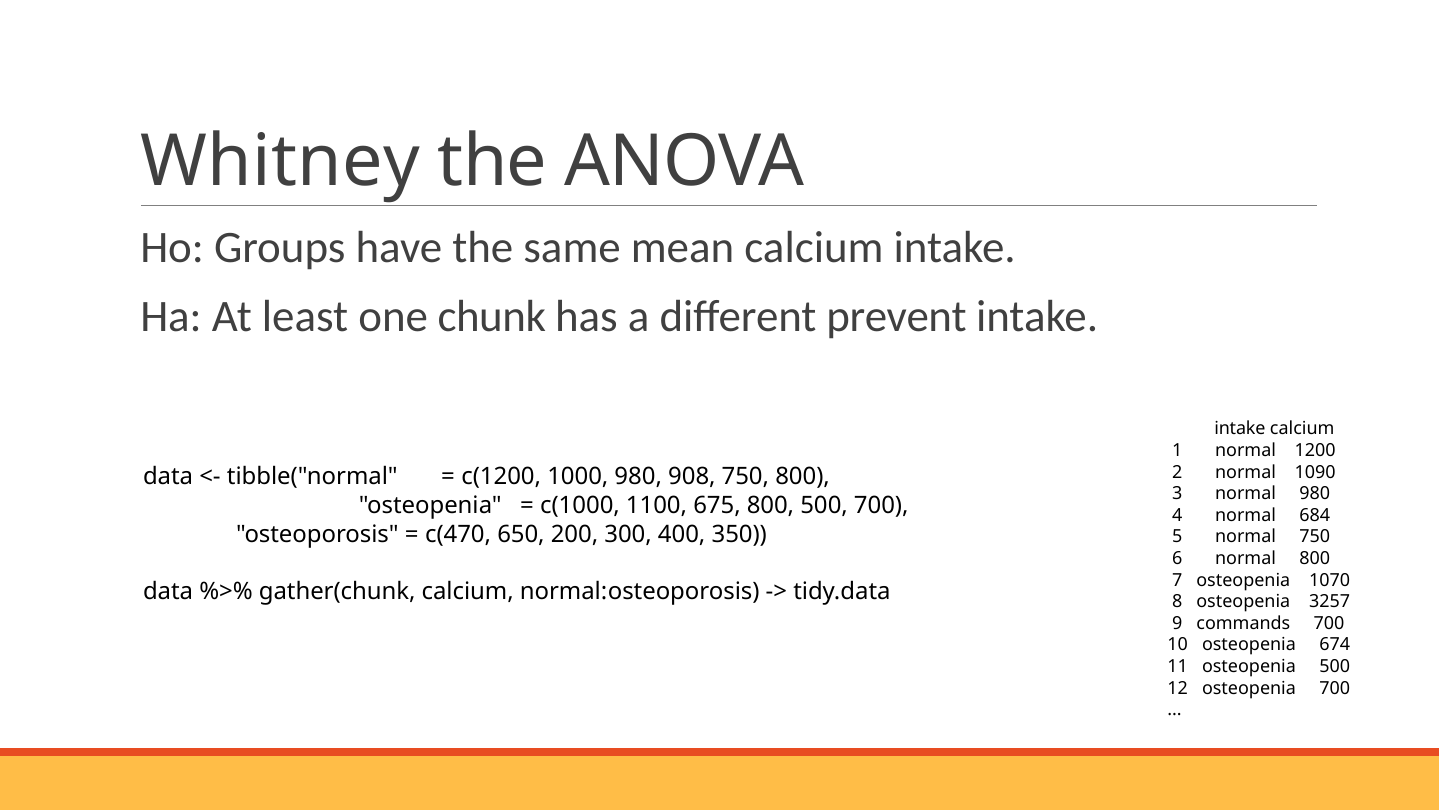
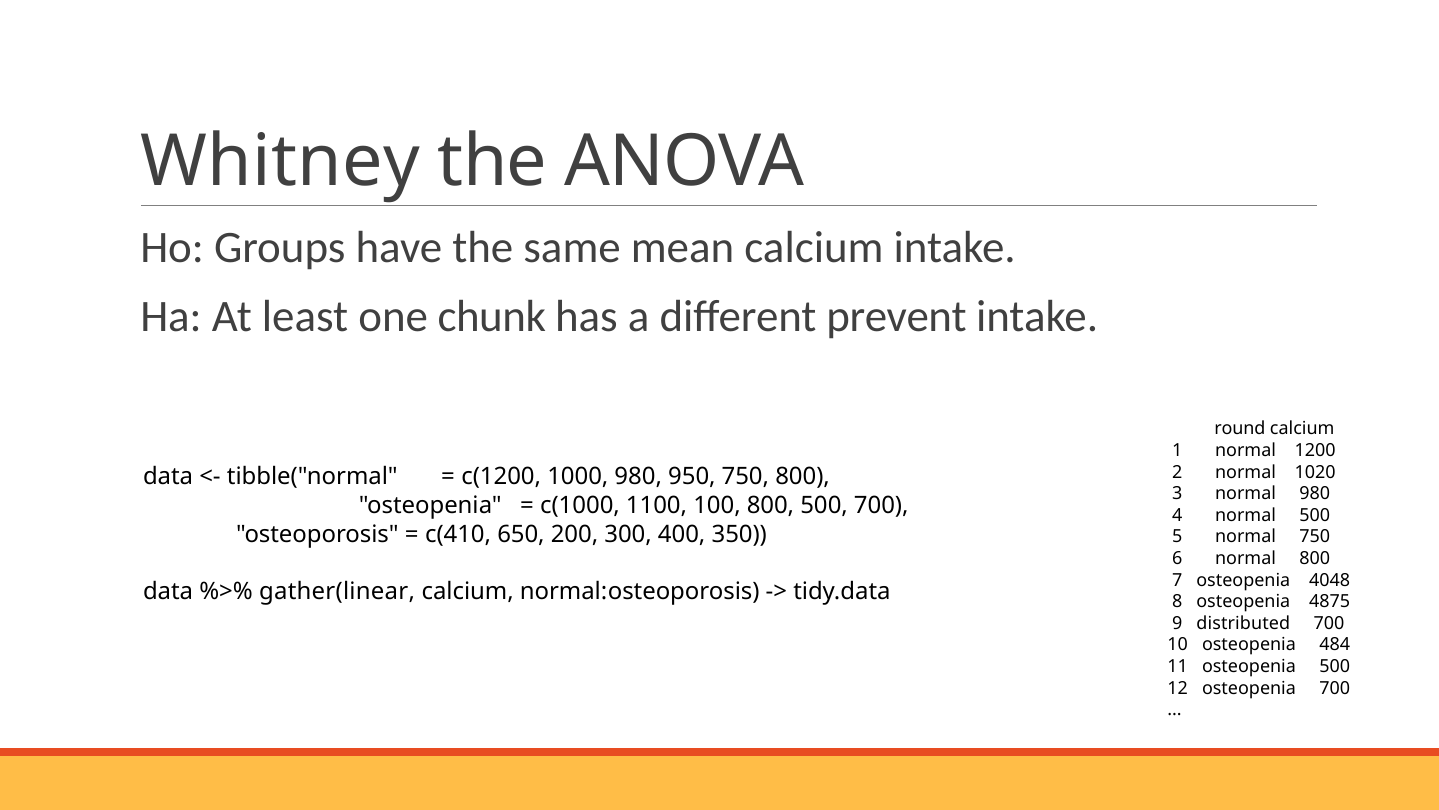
intake at (1240, 429): intake -> round
1090: 1090 -> 1020
908: 908 -> 950
675: 675 -> 100
normal 684: 684 -> 500
c(470: c(470 -> c(410
1070: 1070 -> 4048
gather(chunk: gather(chunk -> gather(linear
3257: 3257 -> 4875
commands: commands -> distributed
674: 674 -> 484
